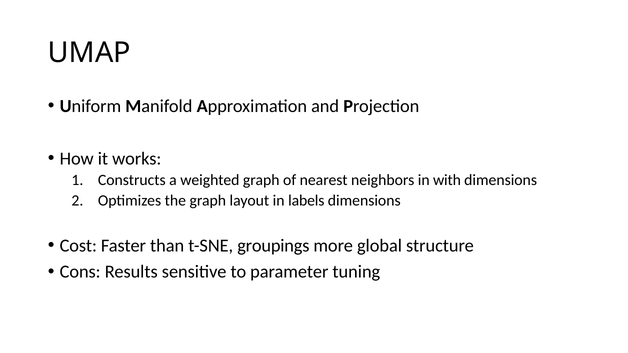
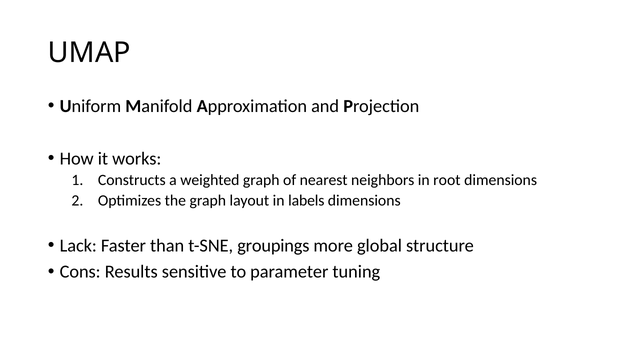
with: with -> root
Cost: Cost -> Lack
